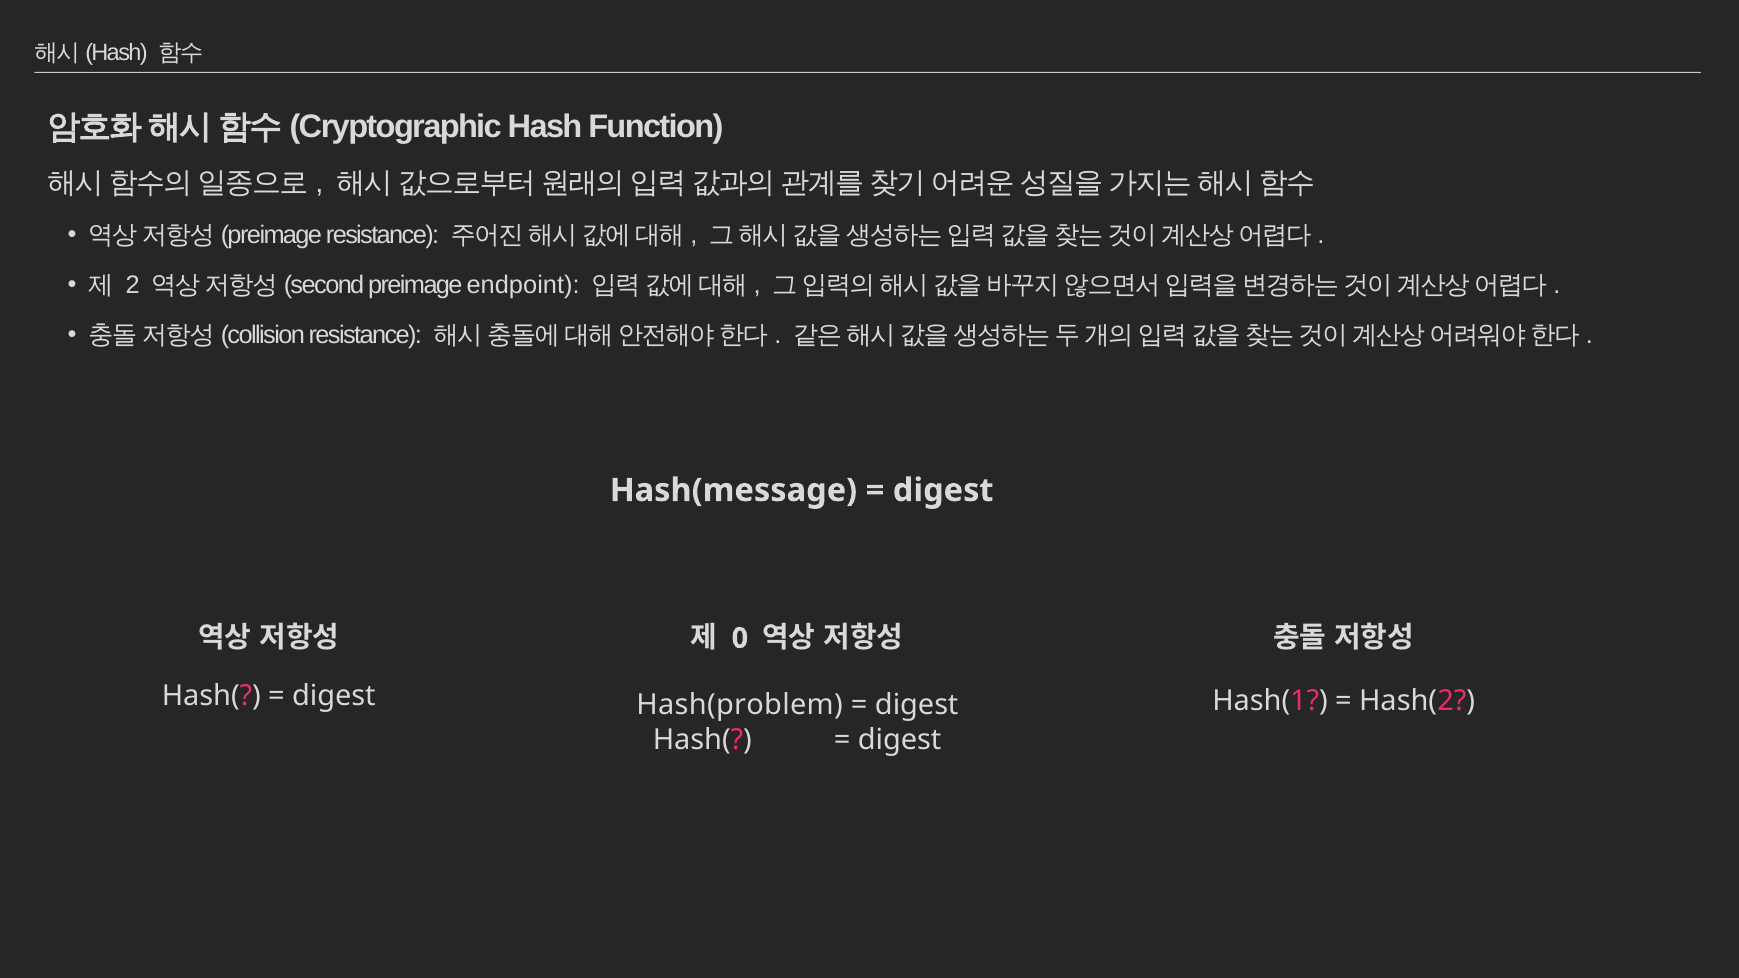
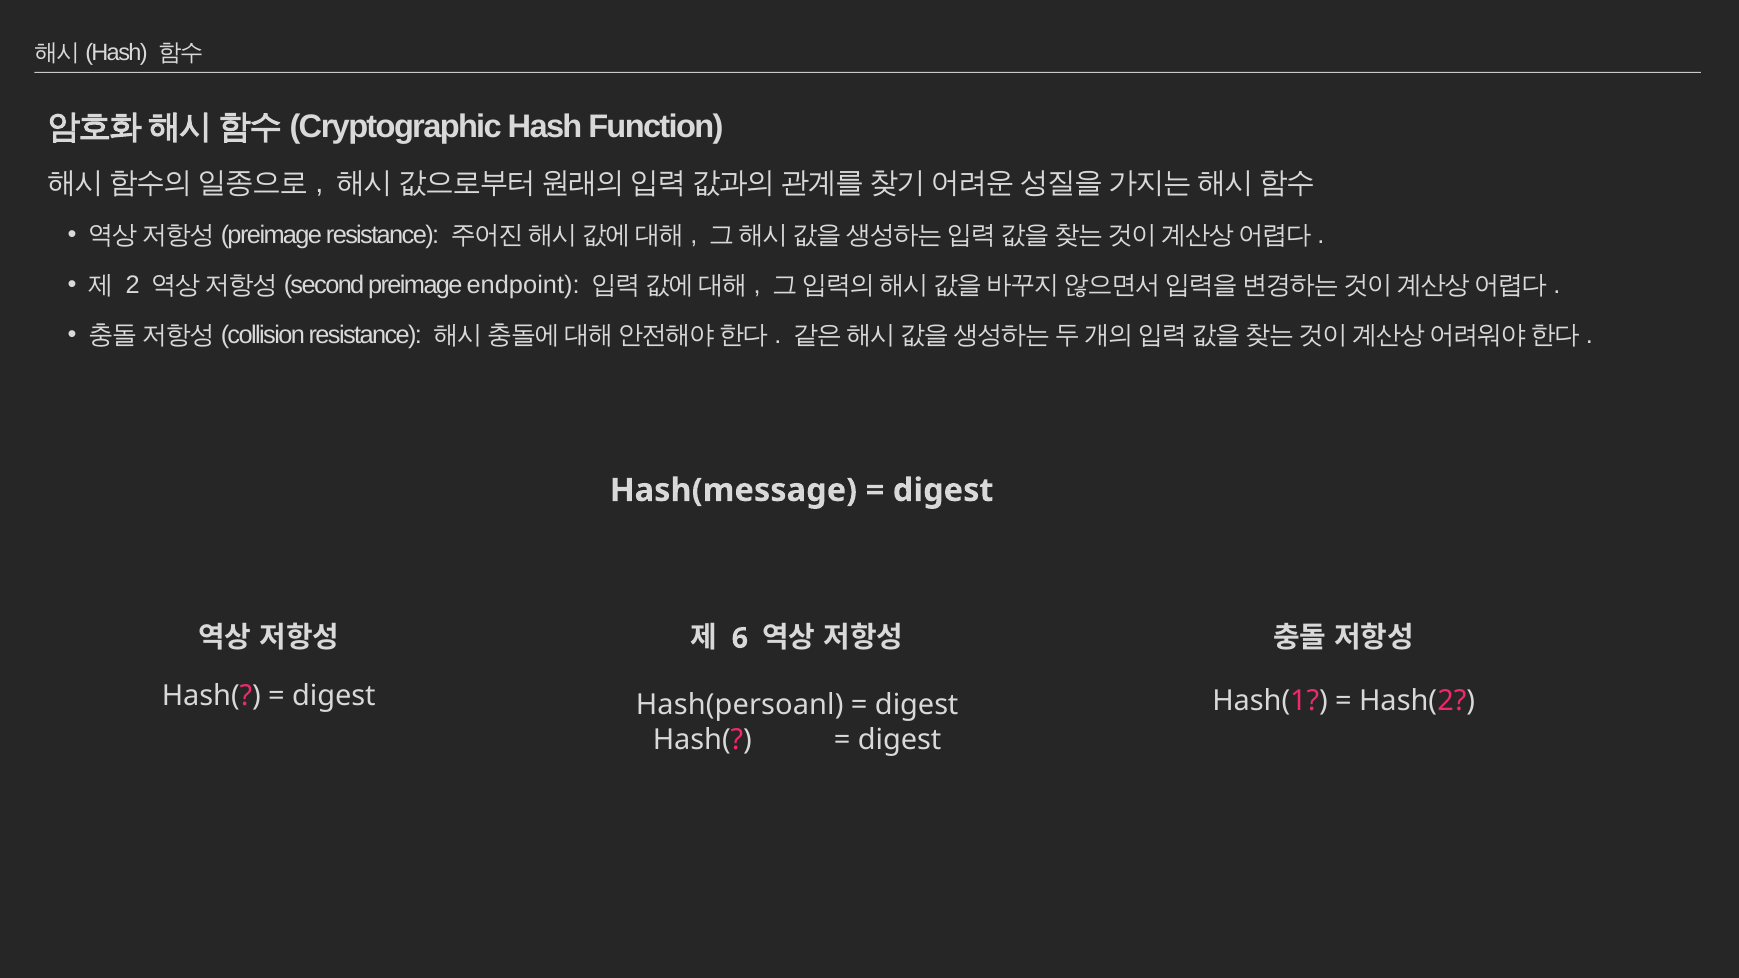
0: 0 -> 6
Hash(problem: Hash(problem -> Hash(persoanl
